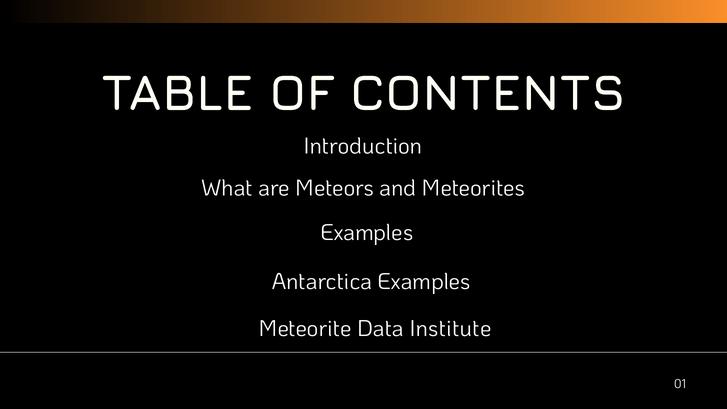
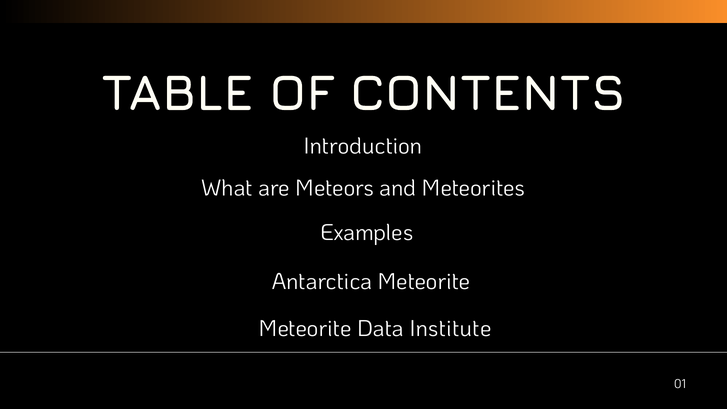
Antarctica Examples: Examples -> Meteorite
